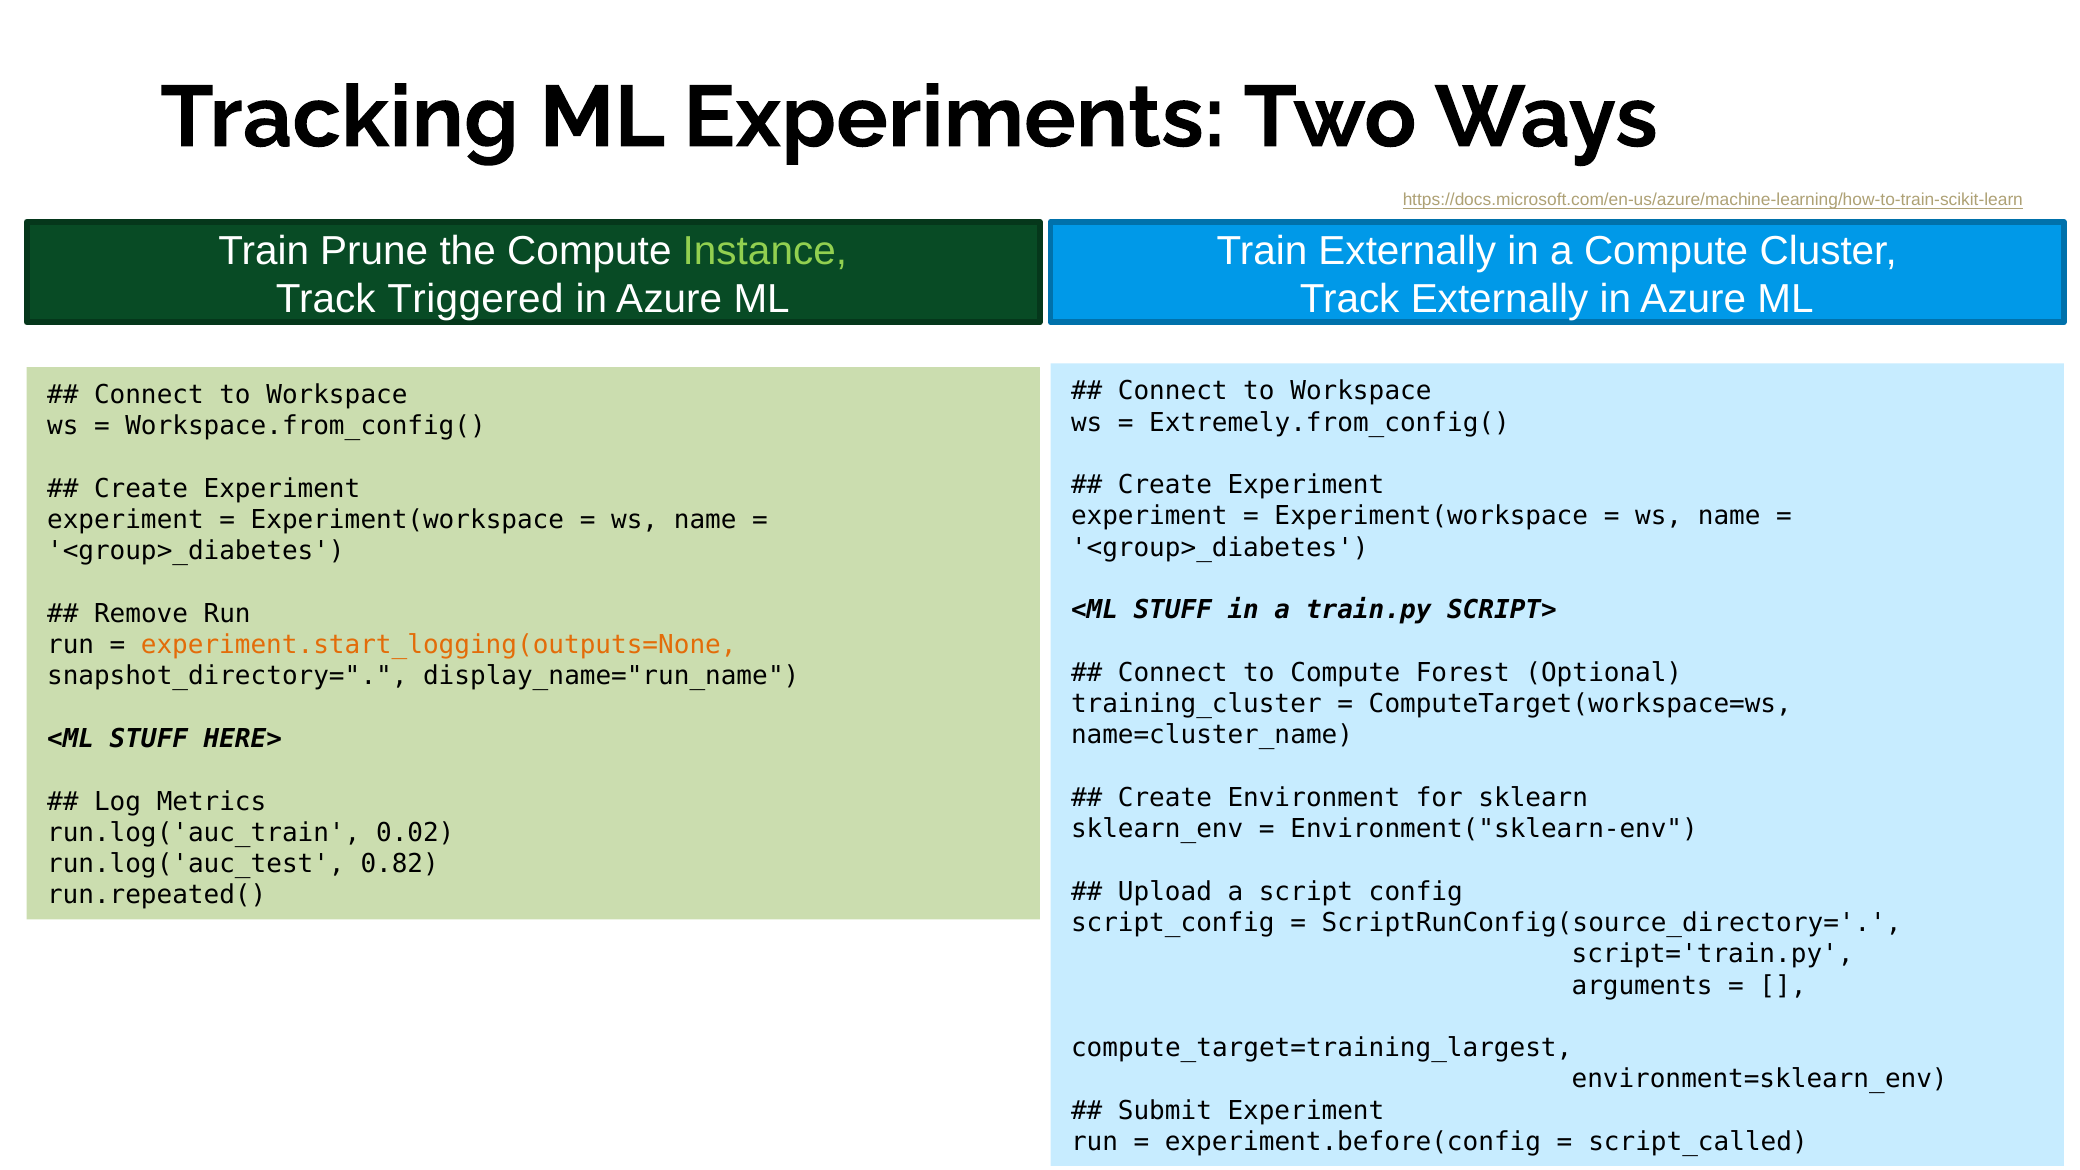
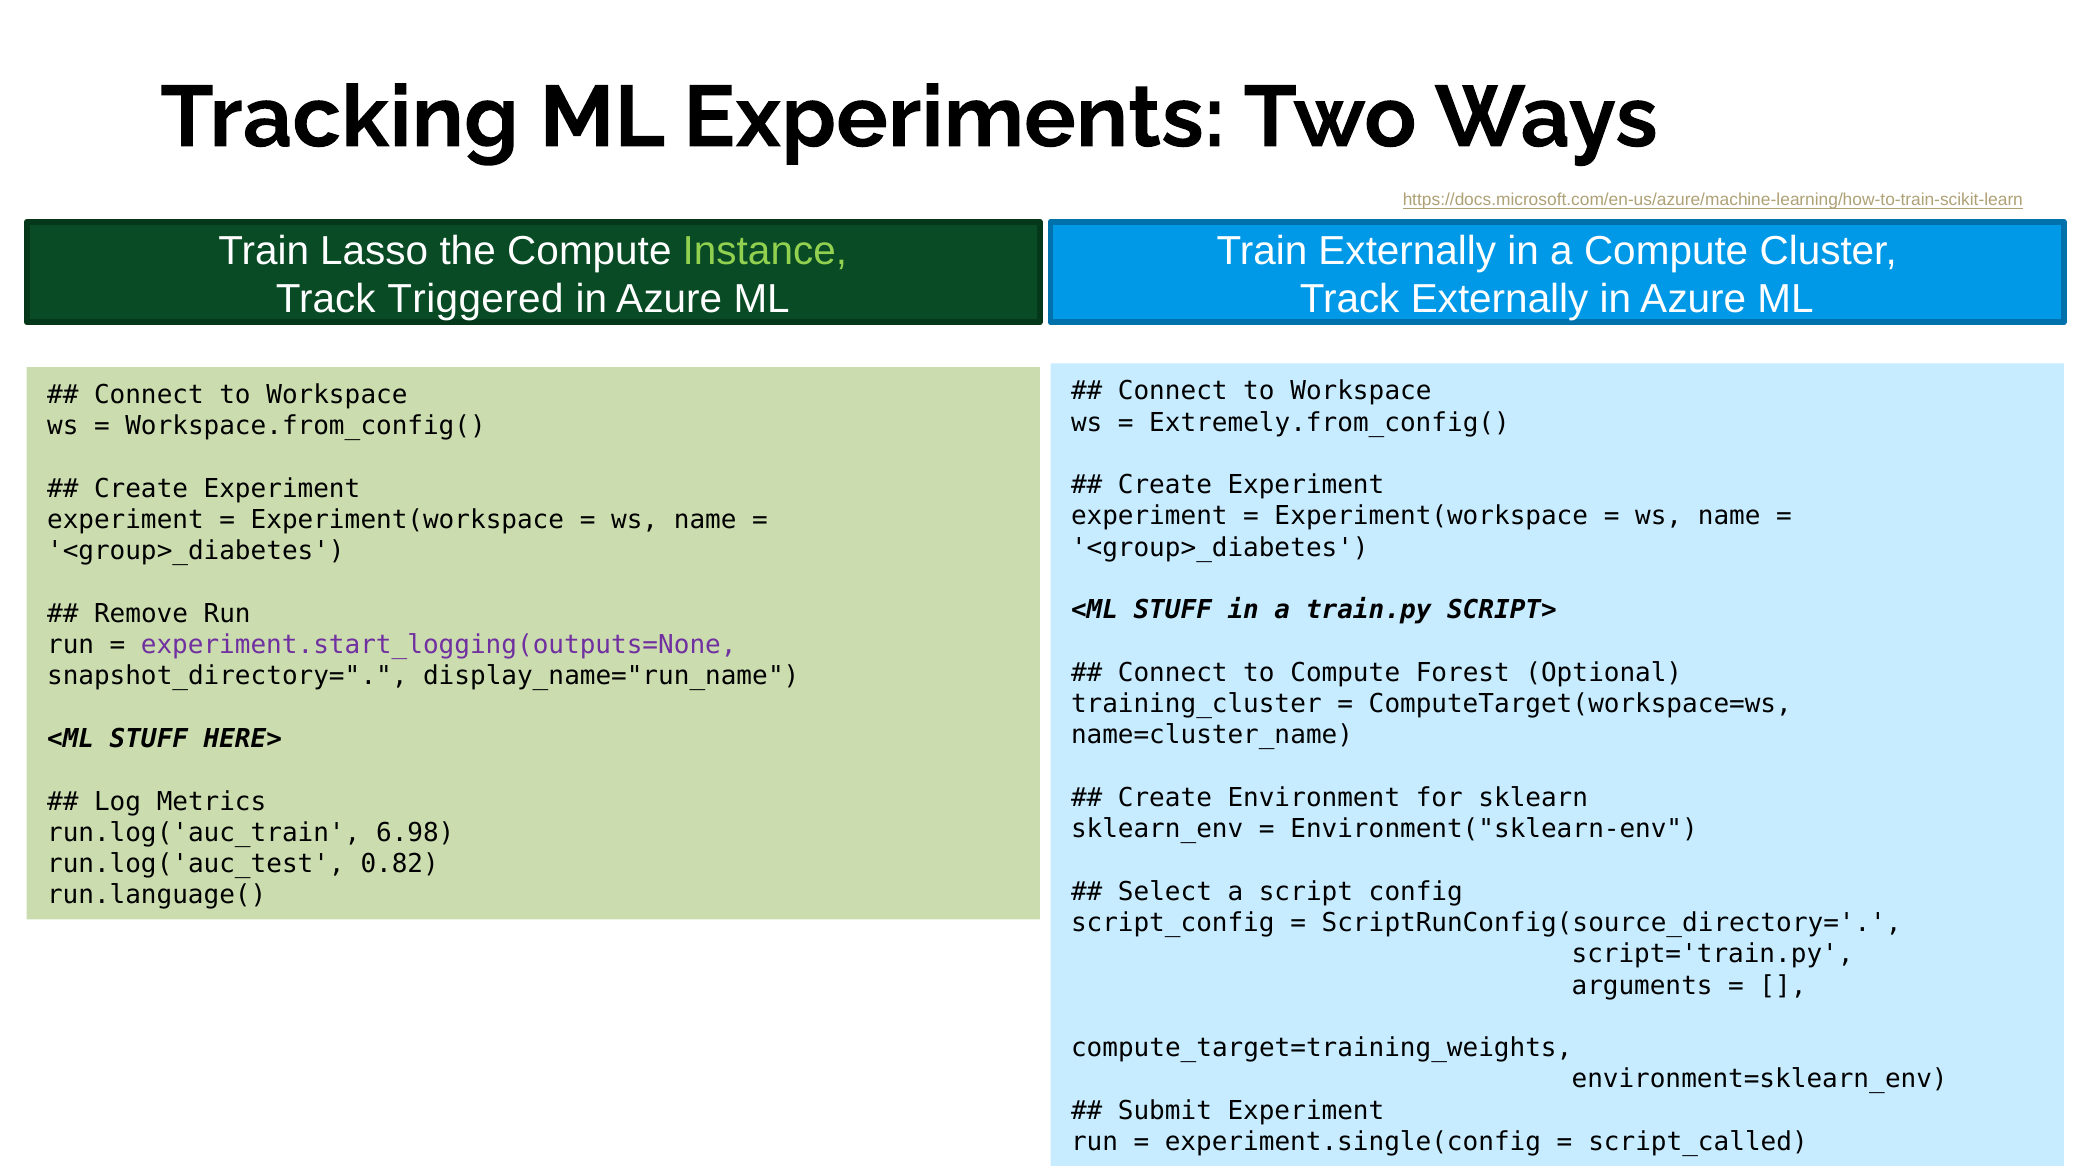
Prune: Prune -> Lasso
experiment.start_logging(outputs=None colour: orange -> purple
0.02: 0.02 -> 6.98
Upload: Upload -> Select
run.repeated(: run.repeated( -> run.language(
compute_target=training_largest: compute_target=training_largest -> compute_target=training_weights
experiment.before(config: experiment.before(config -> experiment.single(config
